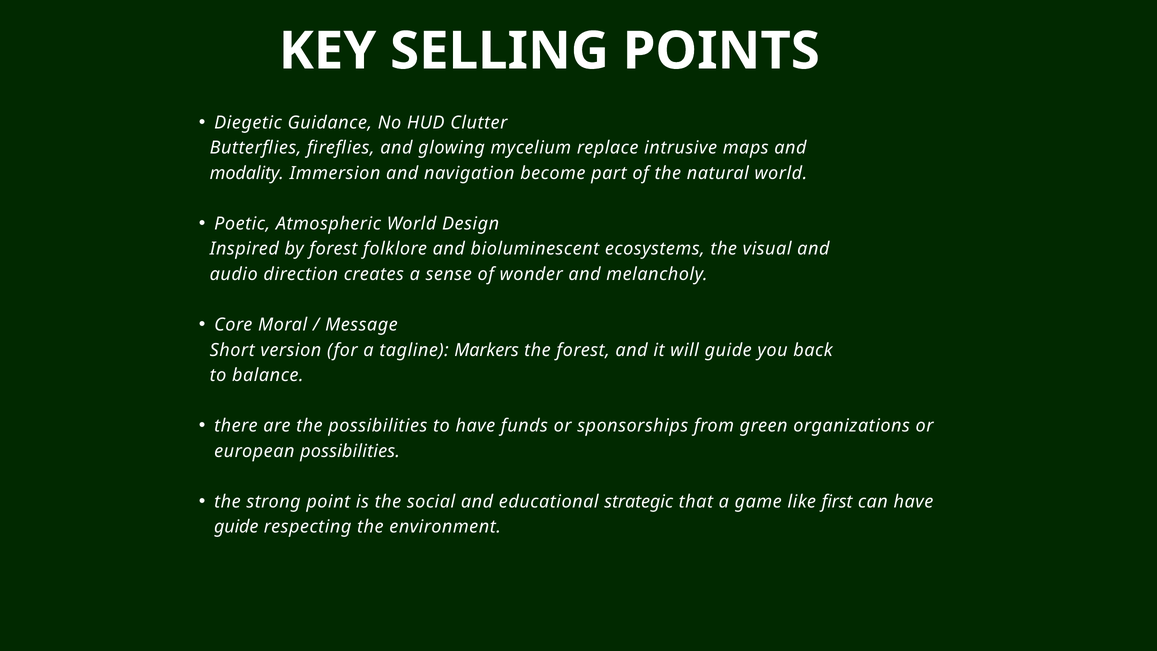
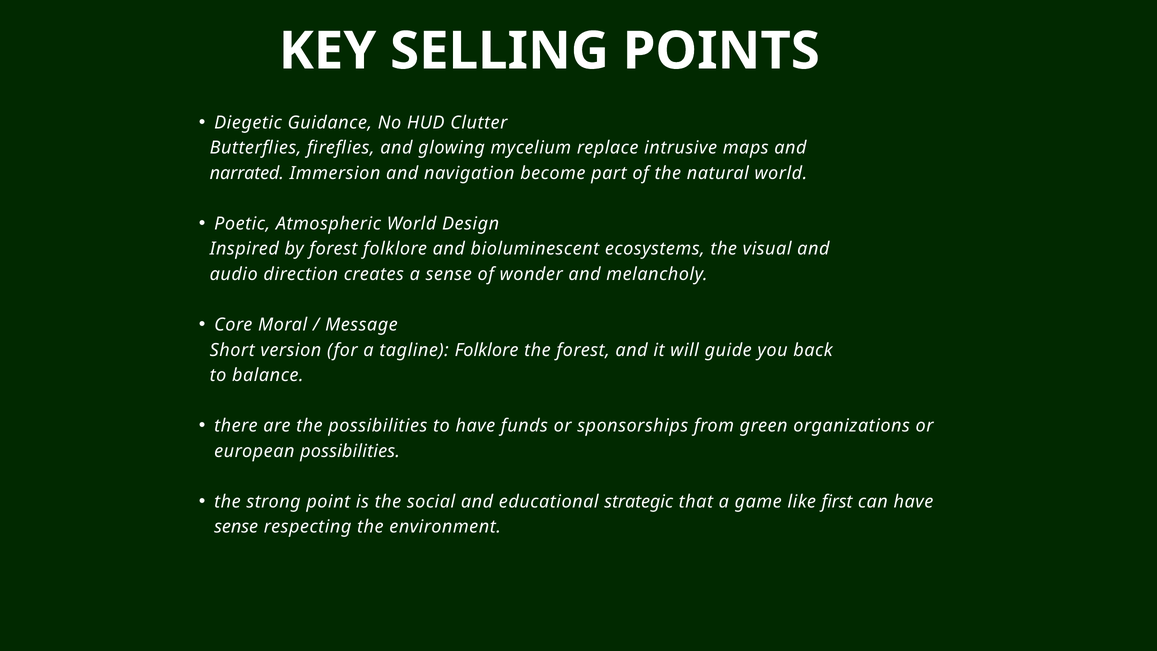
modality: modality -> narrated
tagline Markers: Markers -> Folklore
guide at (236, 527): guide -> sense
